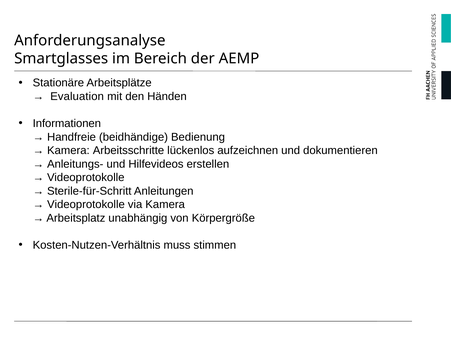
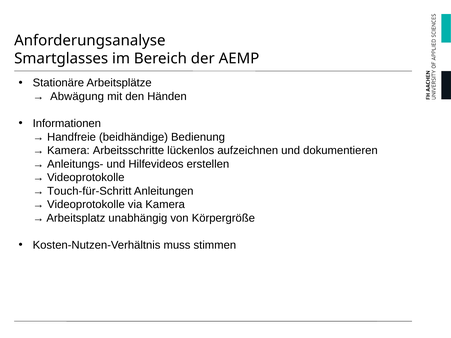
Evaluation: Evaluation -> Abwägung
Sterile-für-Schritt: Sterile-für-Schritt -> Touch-für-Schritt
